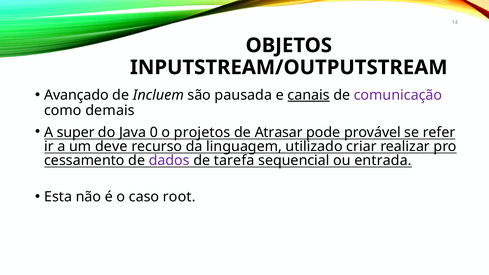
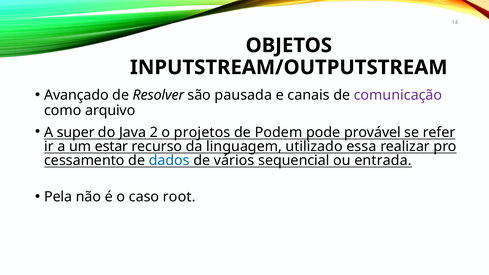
Incluem: Incluem -> Resolver
canais underline: present -> none
demais: demais -> arquivo
0: 0 -> 2
Atrasar: Atrasar -> Podem
deve: deve -> estar
criar: criar -> essa
dados colour: purple -> blue
tarefa: tarefa -> vários
Esta: Esta -> Pela
